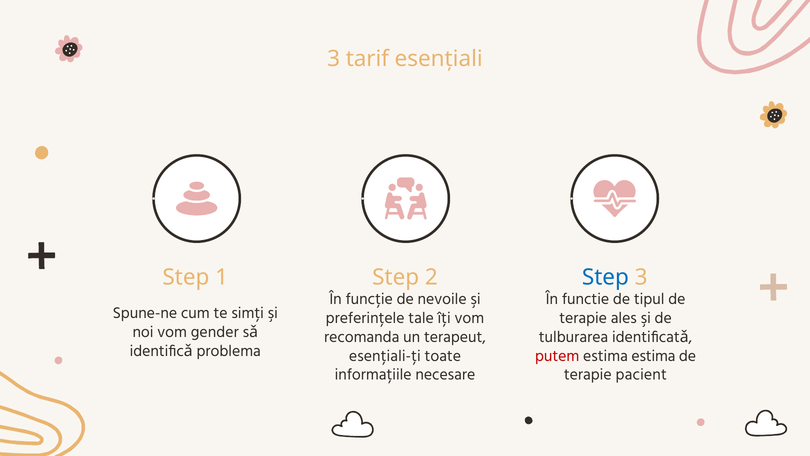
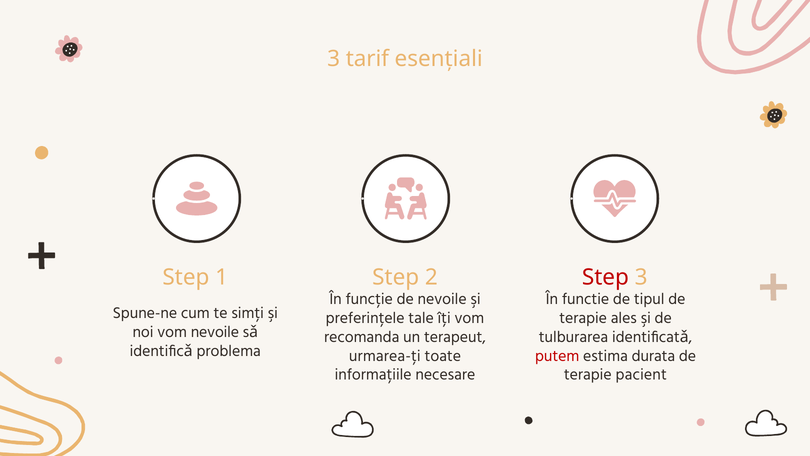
Step at (605, 277) colour: blue -> red
vom gender: gender -> nevoile
esențiali-ți: esențiali-ți -> urmarea-ți
estima estima: estima -> durata
